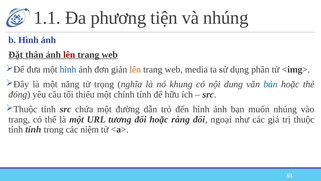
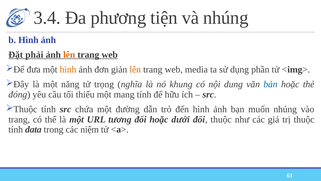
1.1: 1.1 -> 3.4
thân: thân -> phải
lên at (69, 55) colour: red -> orange
hình at (68, 69) colour: blue -> orange
chỉnh: chỉnh -> mang
ràng: ràng -> dưới
đối ngoại: ngoại -> thuộc
tính tính: tính -> data
